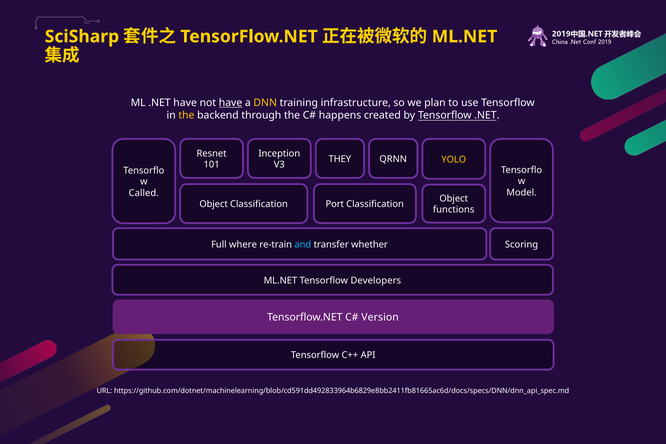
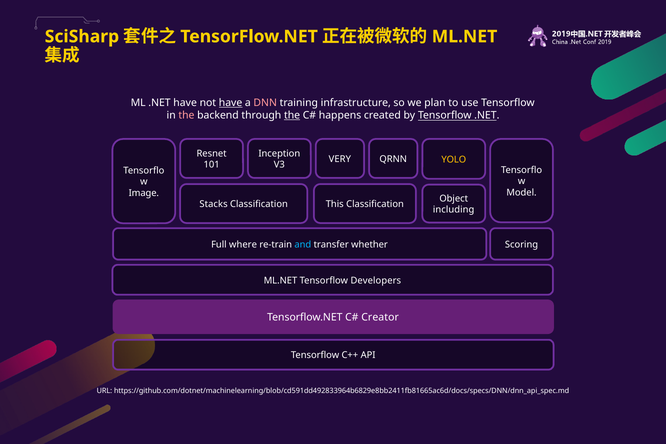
DNN colour: yellow -> pink
the at (186, 115) colour: yellow -> pink
the at (292, 115) underline: none -> present
THEY: THEY -> VERY
Called: Called -> Image
Object at (214, 204): Object -> Stacks
Port: Port -> This
functions: functions -> including
Version: Version -> Creator
